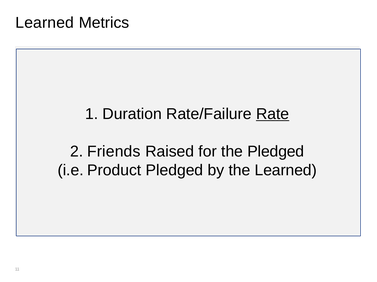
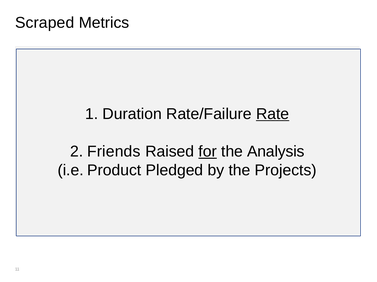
Learned at (45, 23): Learned -> Scraped
for underline: none -> present
the Pledged: Pledged -> Analysis
the Learned: Learned -> Projects
